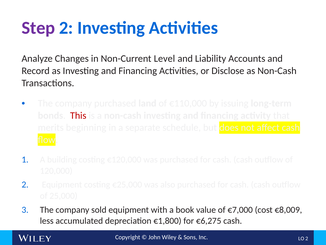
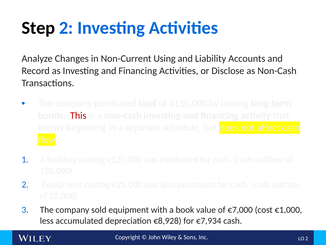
Step colour: purple -> black
Level: Level -> Using
€8,009: €8,009 -> €1,000
€1,800: €1,800 -> €8,928
€6,275: €6,275 -> €7,934
